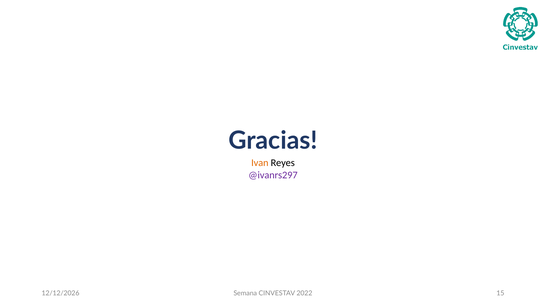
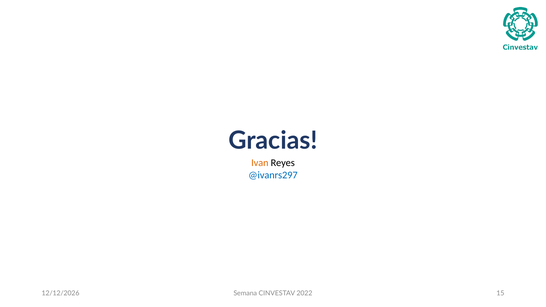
@ivanrs297 colour: purple -> blue
